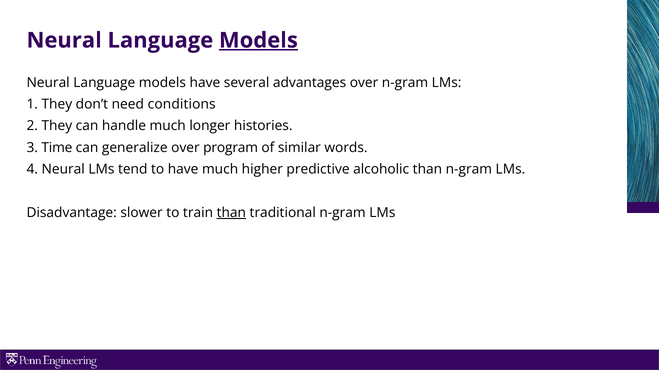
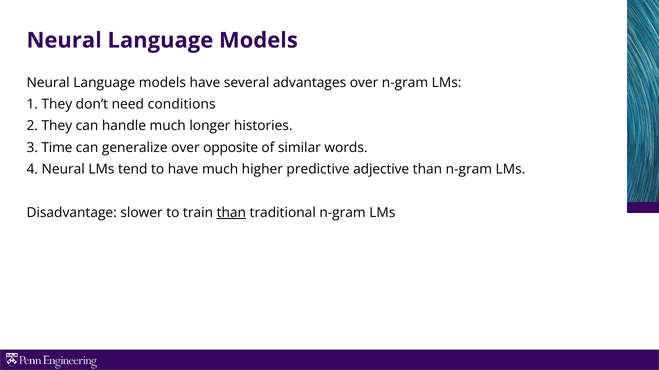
Models at (258, 40) underline: present -> none
program: program -> opposite
alcoholic: alcoholic -> adjective
